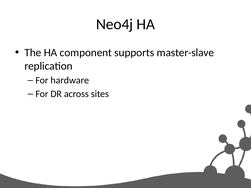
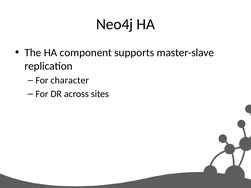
hardware: hardware -> character
